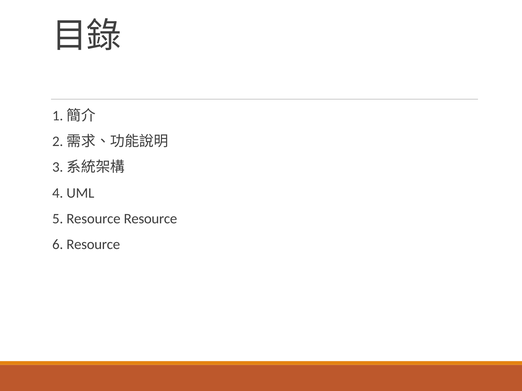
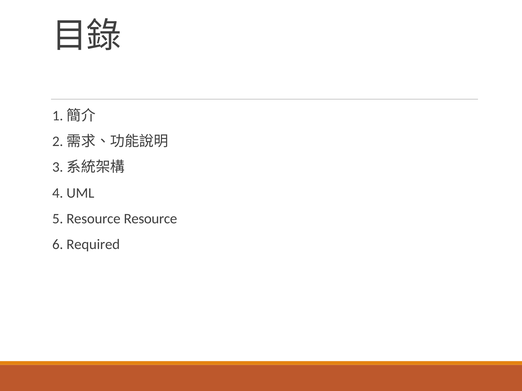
6 Resource: Resource -> Required
